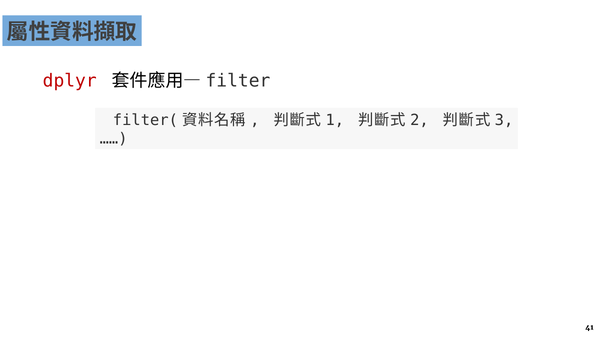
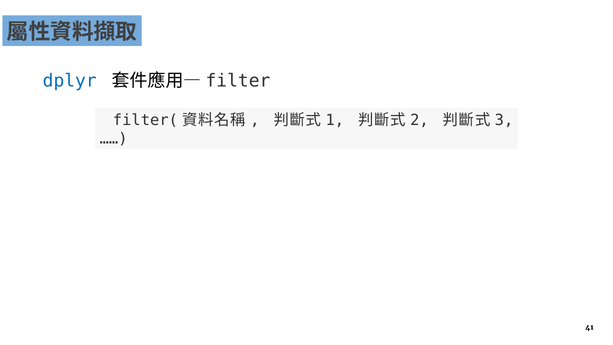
dplyr colour: red -> blue
